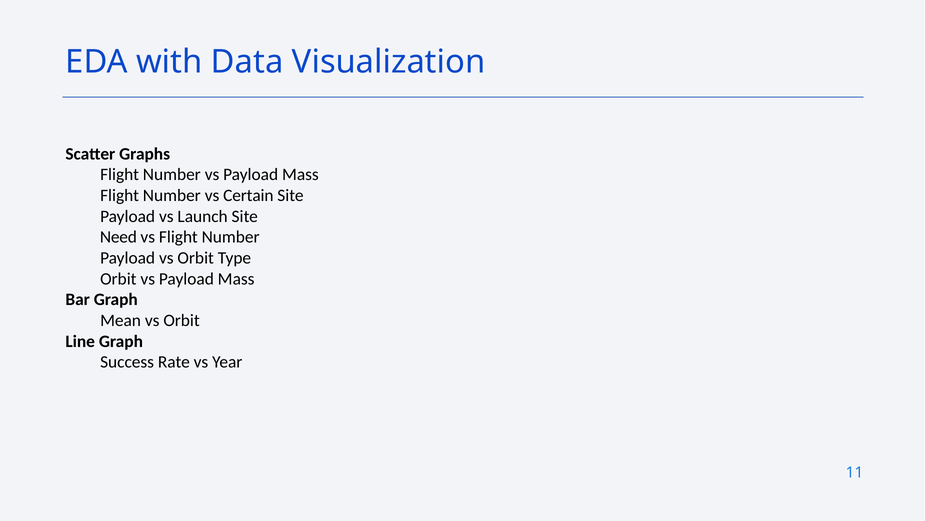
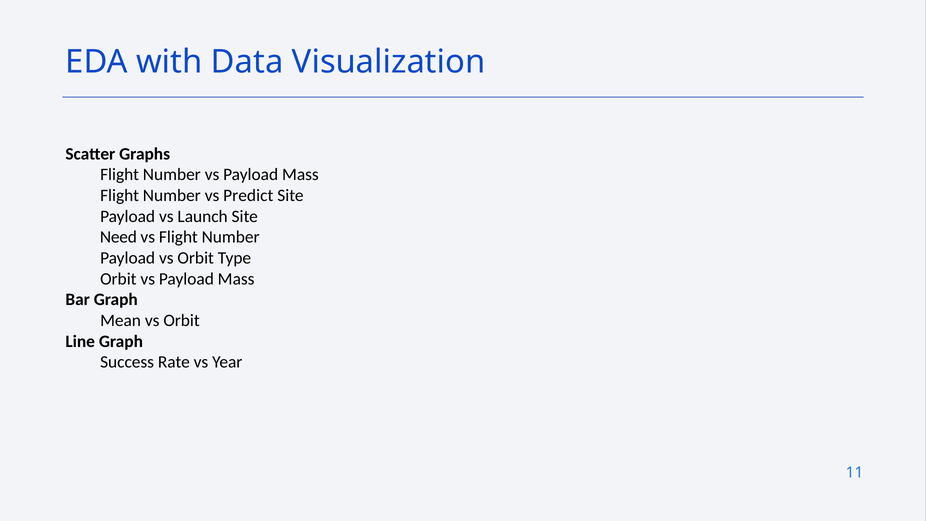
Certain: Certain -> Predict
